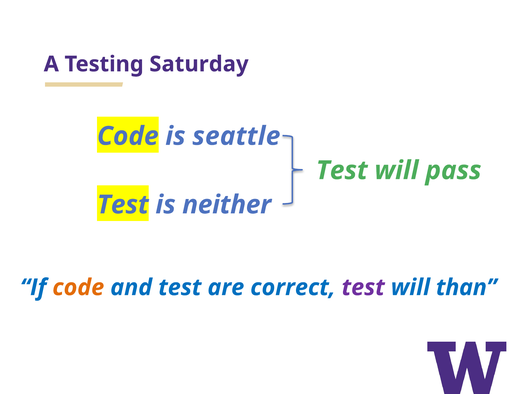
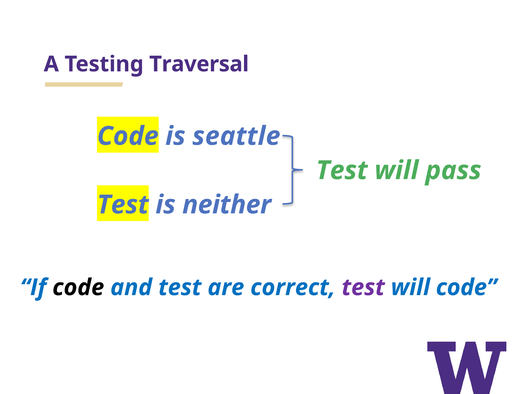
Saturday: Saturday -> Traversal
code at (78, 287) colour: orange -> black
will than: than -> code
